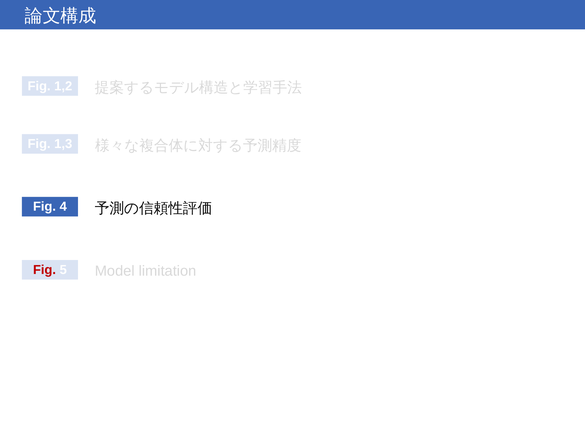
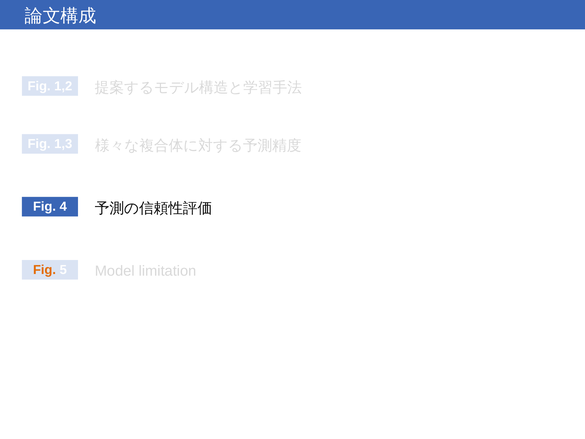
Fig at (44, 270) colour: red -> orange
